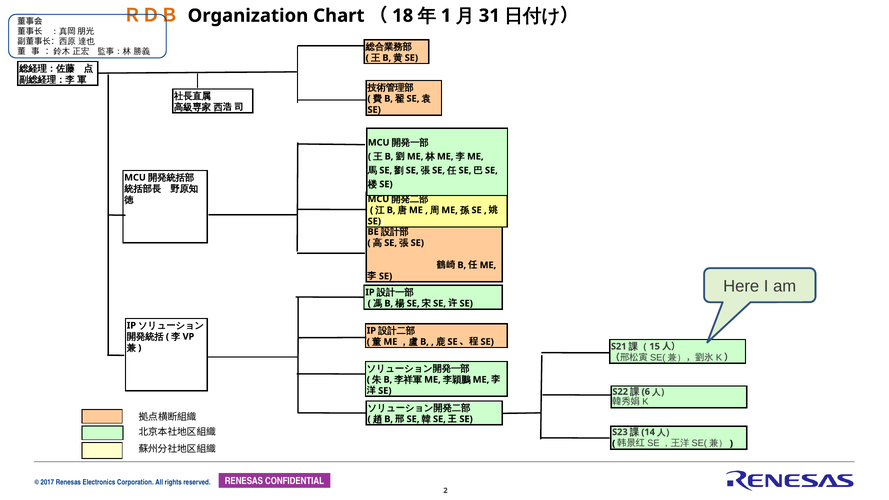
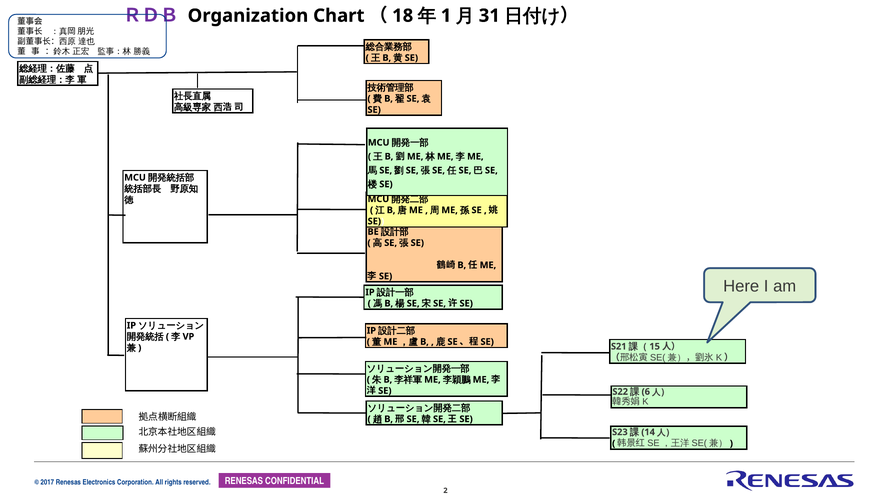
ＲＤＢ colour: orange -> purple
